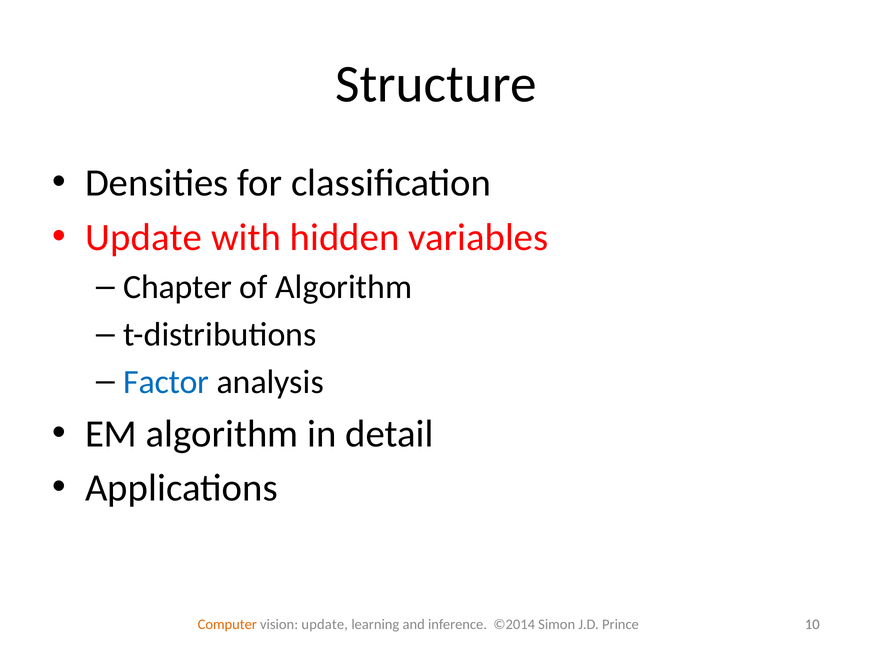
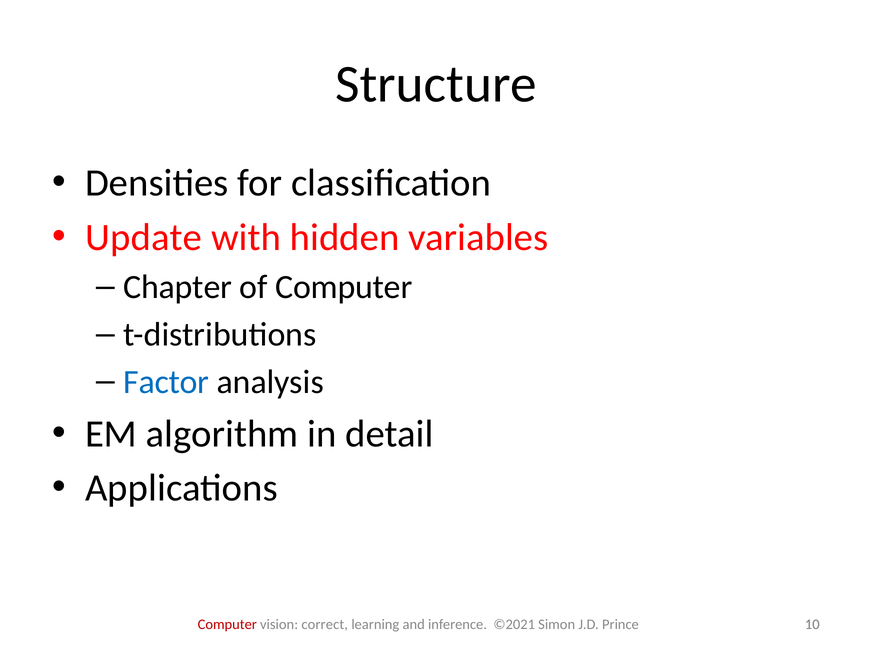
of Algorithm: Algorithm -> Computer
Computer at (227, 625) colour: orange -> red
vision update: update -> correct
©2014: ©2014 -> ©2021
